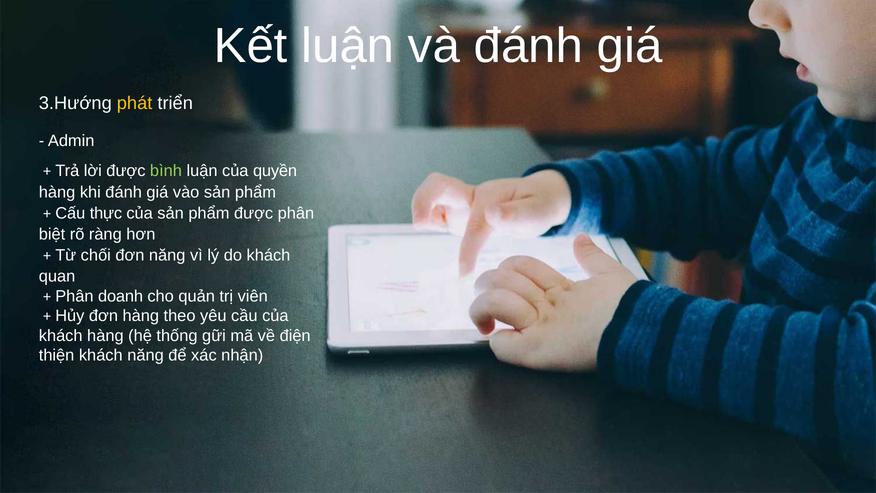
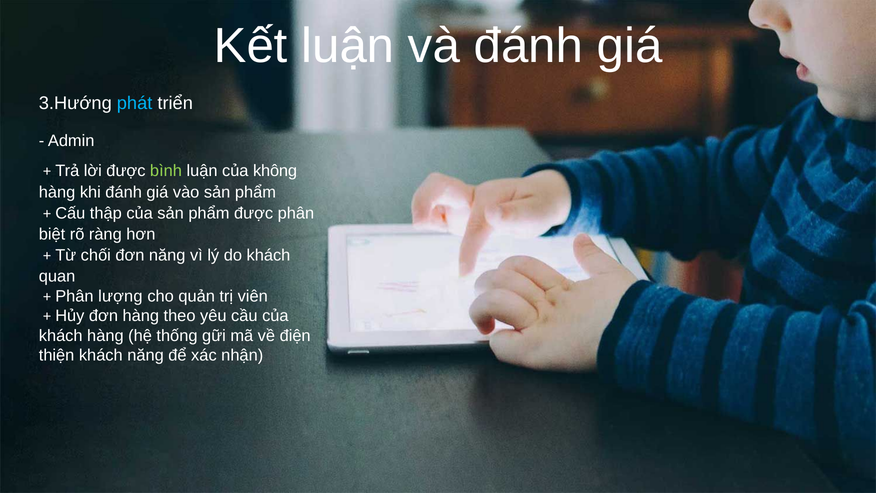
phát colour: yellow -> light blue
quyền: quyền -> không
thực: thực -> thập
doanh: doanh -> lượng
